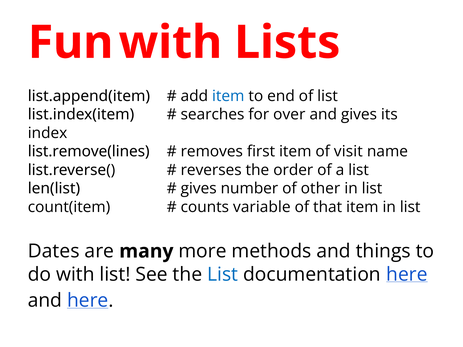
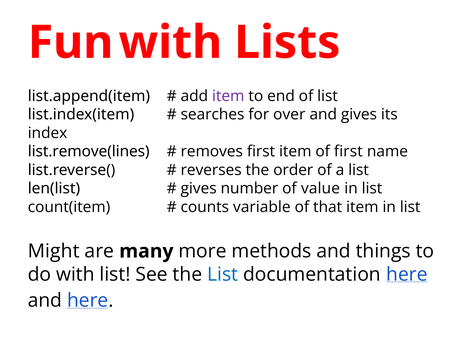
item at (228, 96) colour: blue -> purple
of visit: visit -> first
other: other -> value
Dates: Dates -> Might
